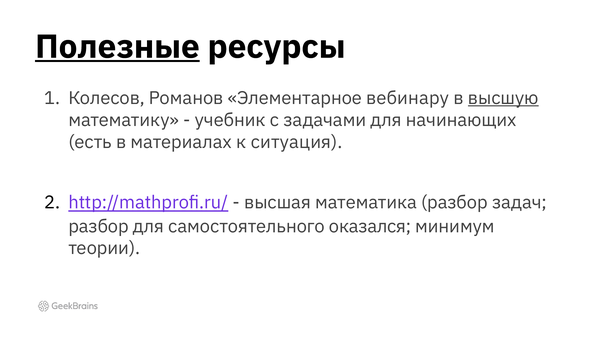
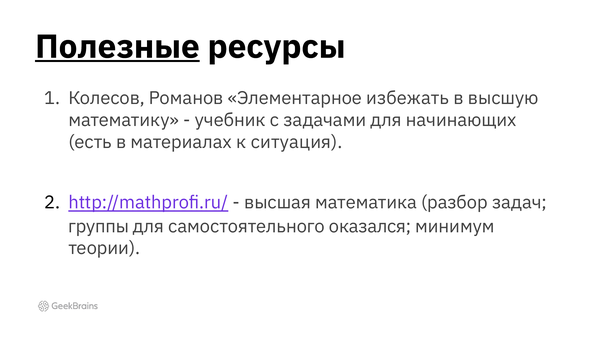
вебинару: вебинару -> избежать
высшую underline: present -> none
разбор at (99, 226): разбор -> группы
